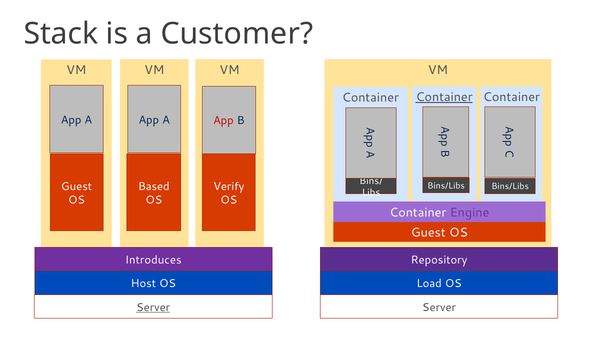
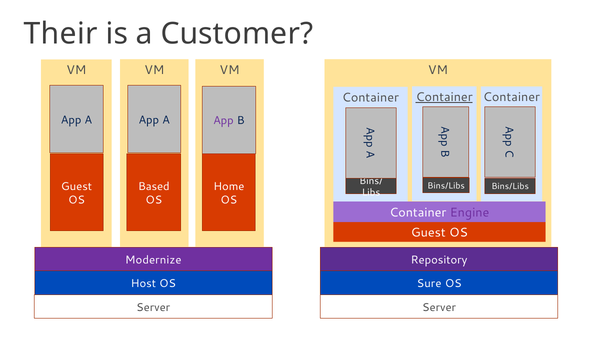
Stack: Stack -> Their
App at (223, 121) colour: red -> purple
Verify: Verify -> Home
Introduces: Introduces -> Modernize
Load: Load -> Sure
Server at (153, 307) underline: present -> none
